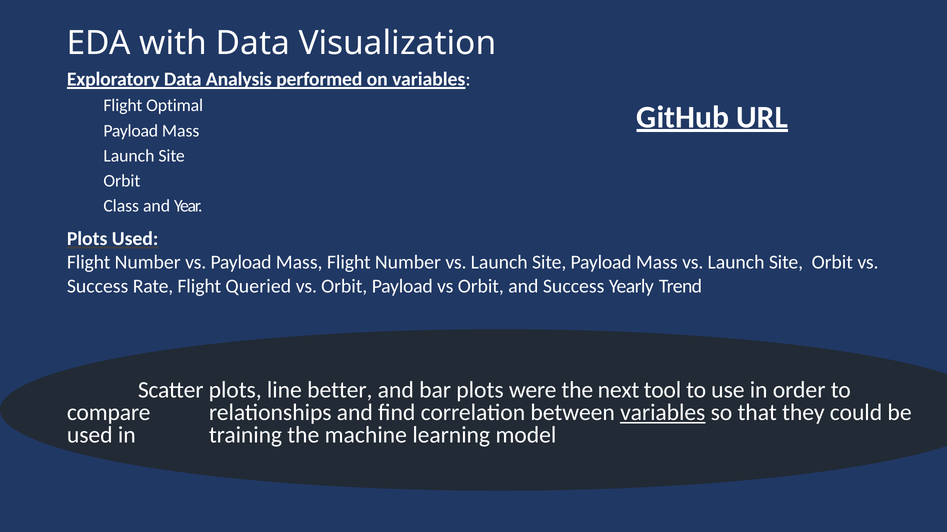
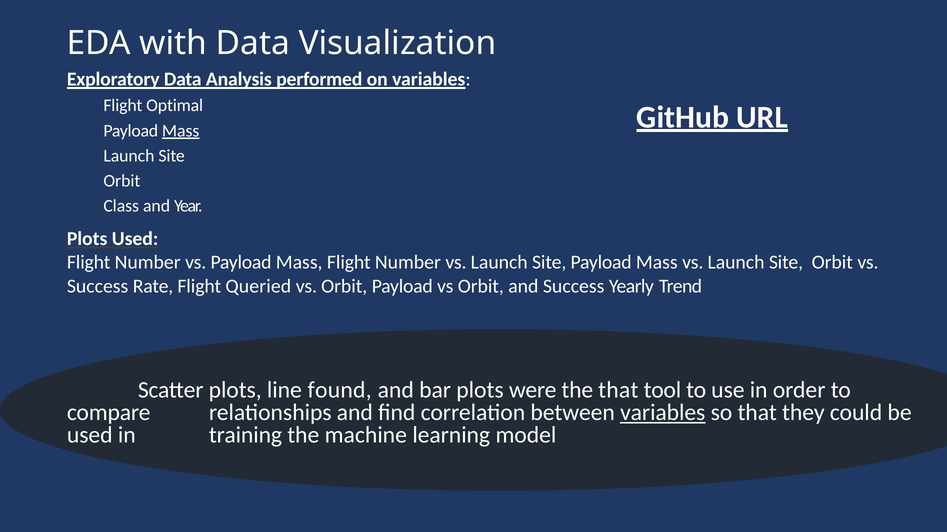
Mass at (181, 131) underline: none -> present
better: better -> found
the next: next -> that
